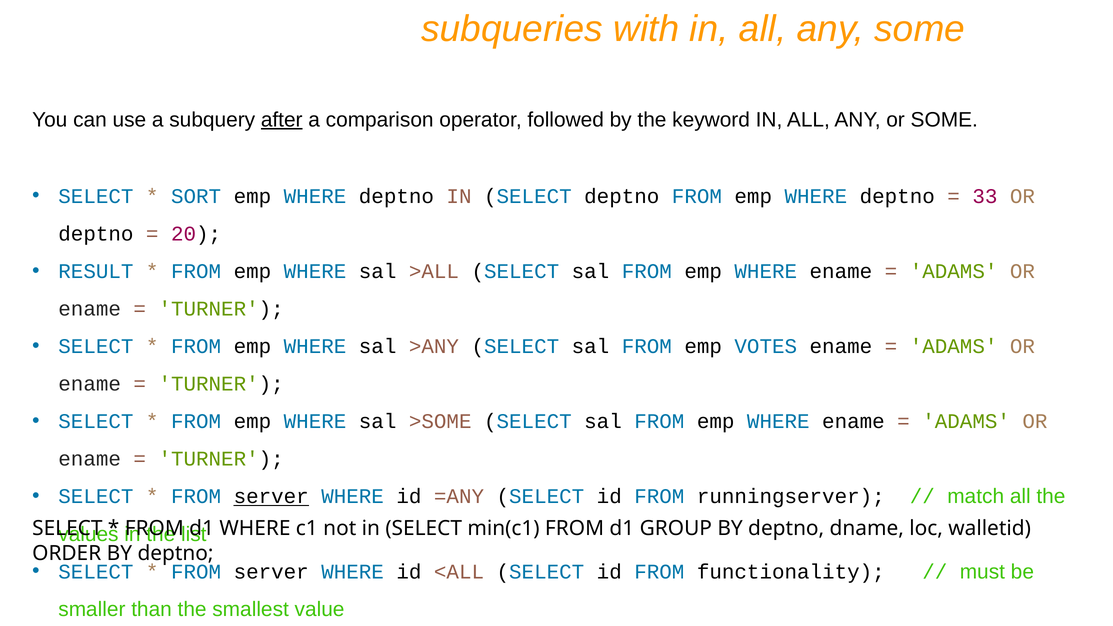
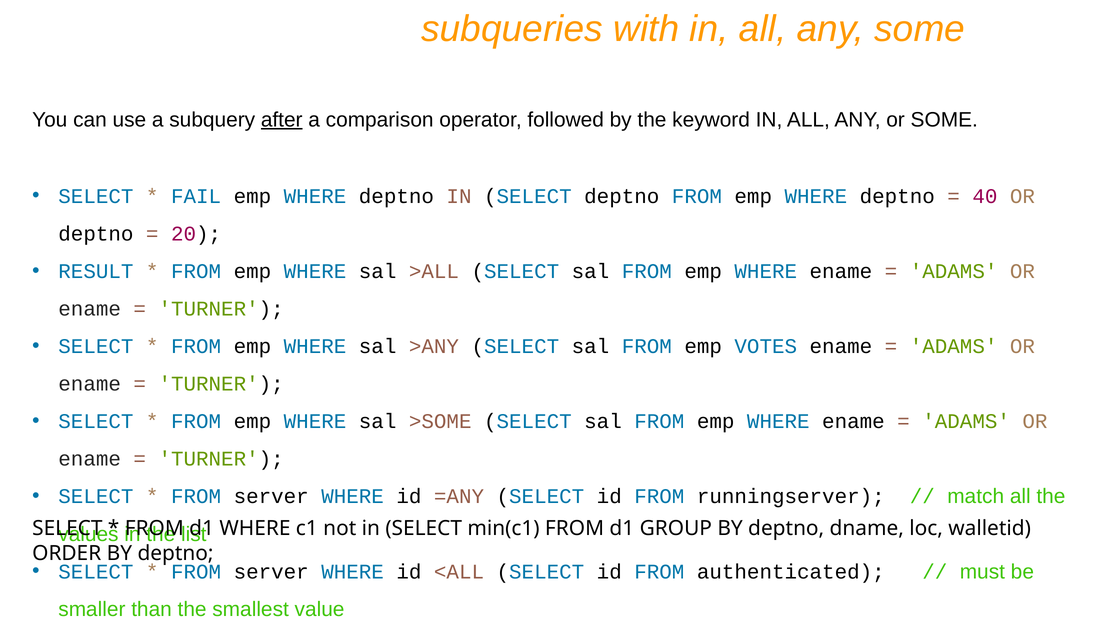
SORT: SORT -> FAIL
33: 33 -> 40
server at (271, 497) underline: present -> none
functionality: functionality -> authenticated
